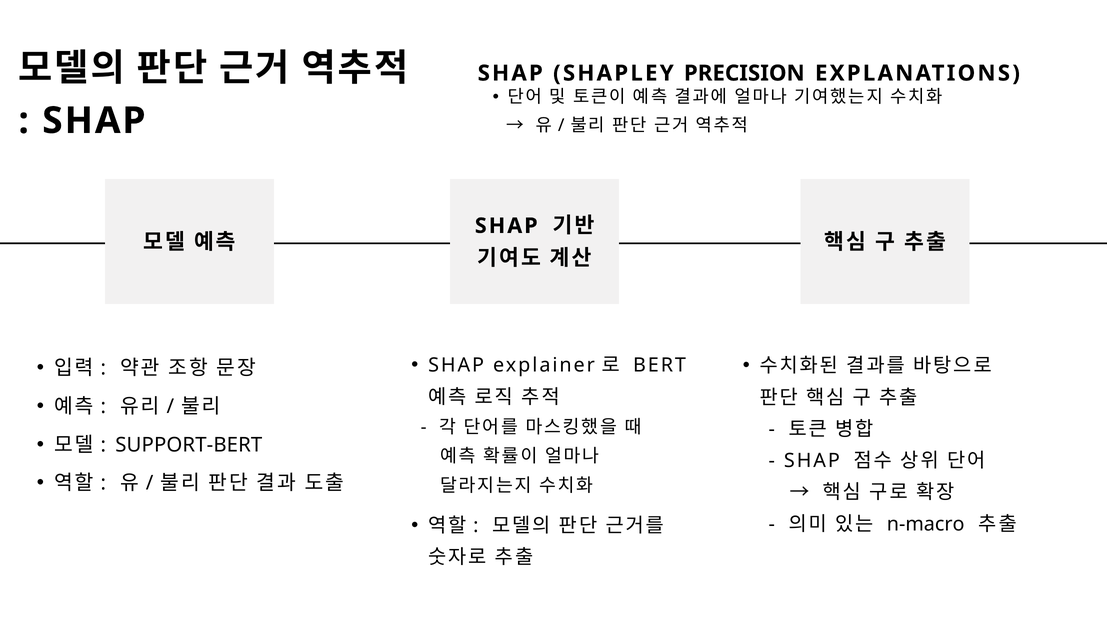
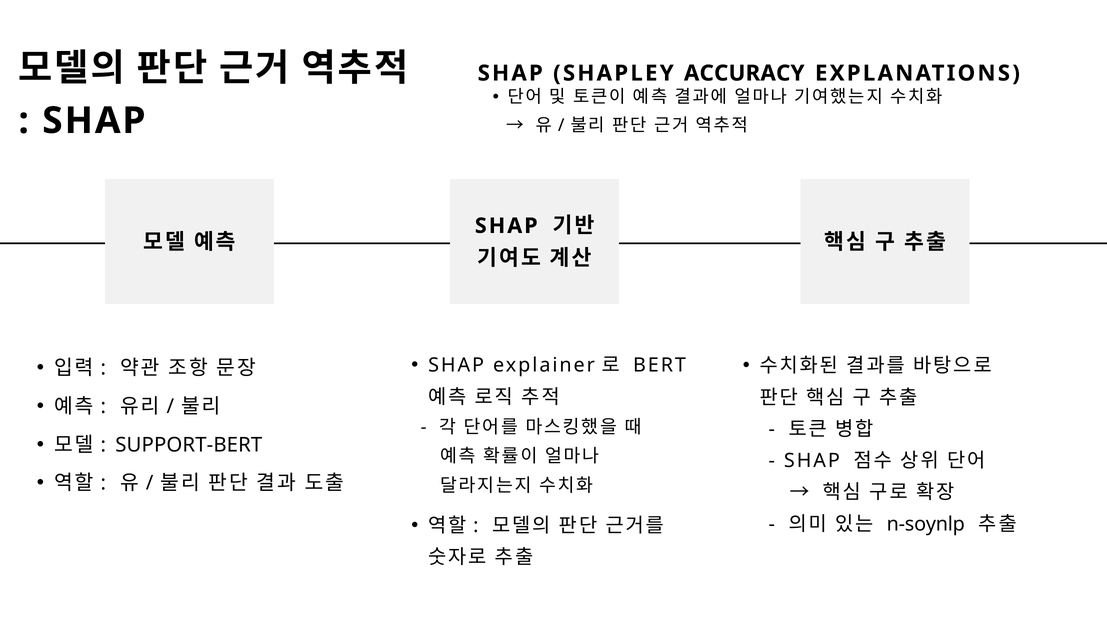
PRECISION: PRECISION -> ACCURACY
n-macro: n-macro -> n-soynlp
